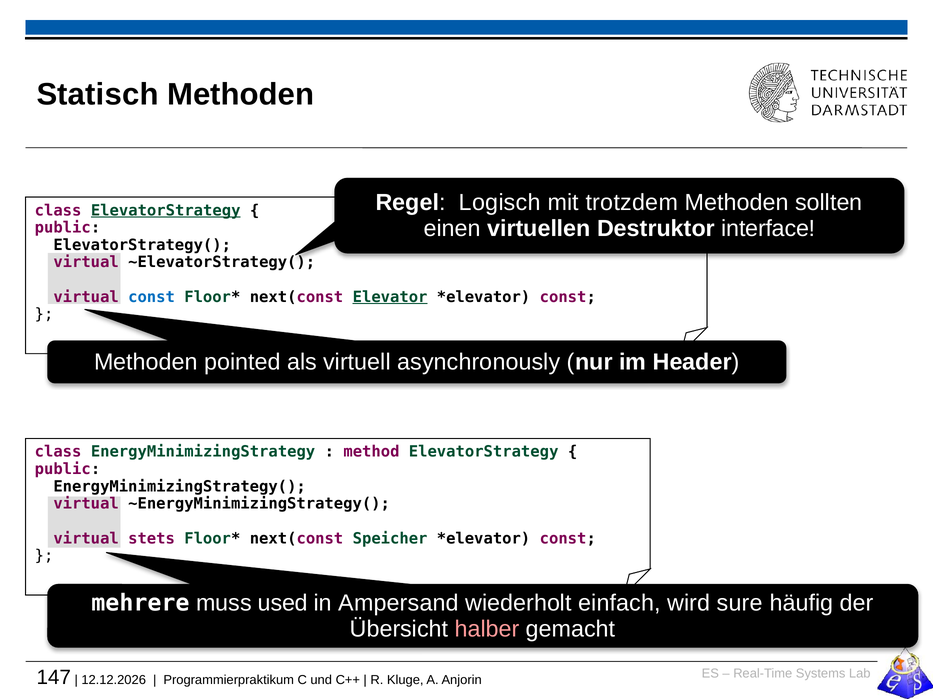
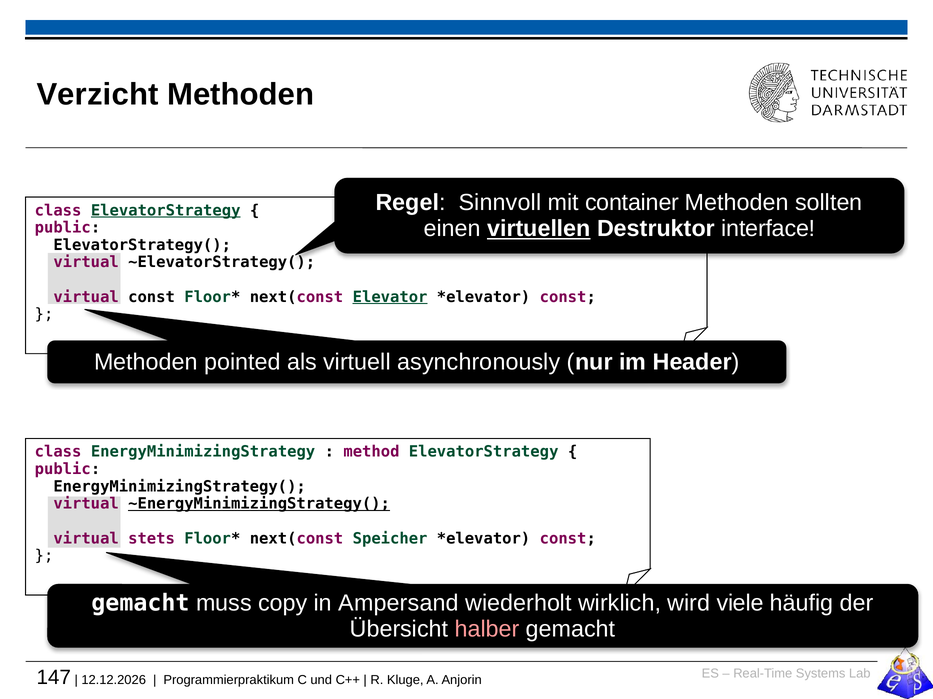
Statisch: Statisch -> Verzicht
Logisch: Logisch -> Sinnvoll
trotzdem: trotzdem -> container
virtuellen underline: none -> present
const at (152, 297) colour: blue -> black
~EnergyMinimizingStrategy( underline: none -> present
mehrere at (140, 604): mehrere -> gemacht
used: used -> copy
einfach: einfach -> wirklich
sure: sure -> viele
